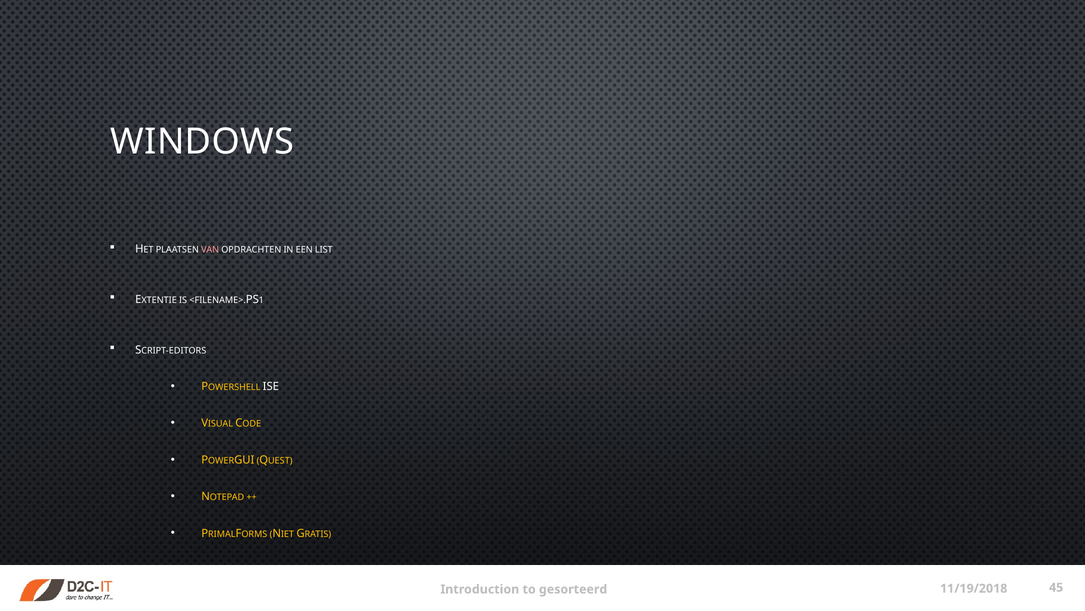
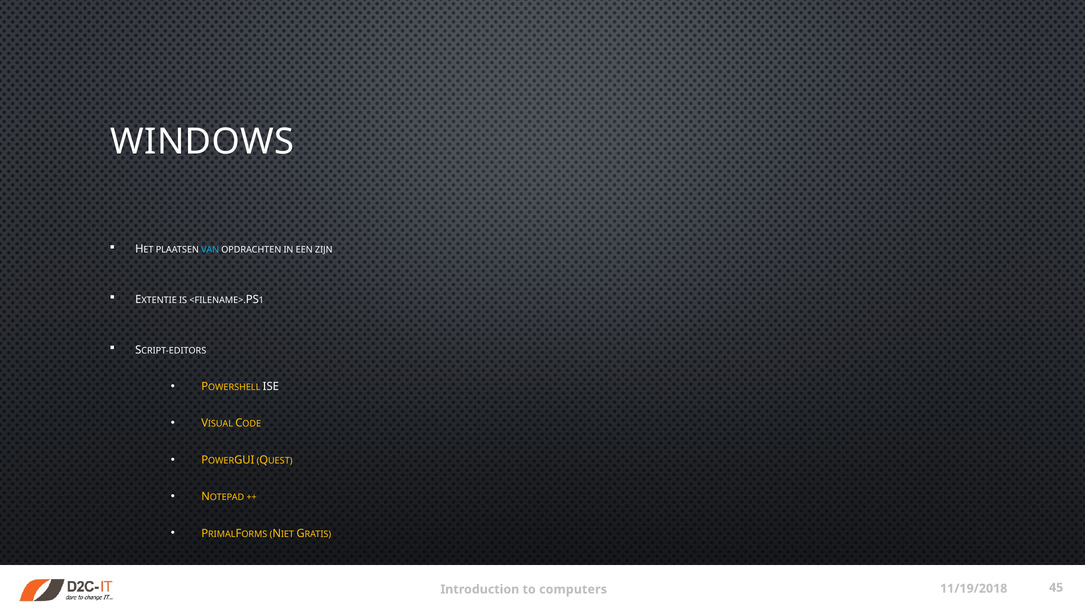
VAN colour: pink -> light blue
LIST: LIST -> ZIJN
gesorteerd: gesorteerd -> computers
